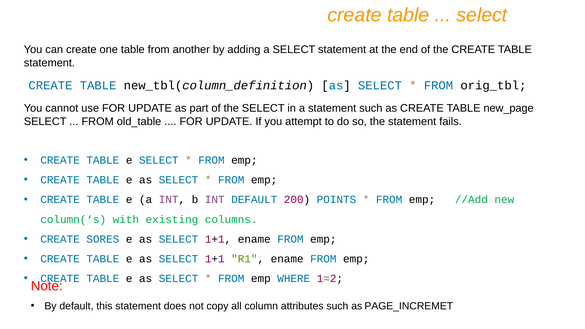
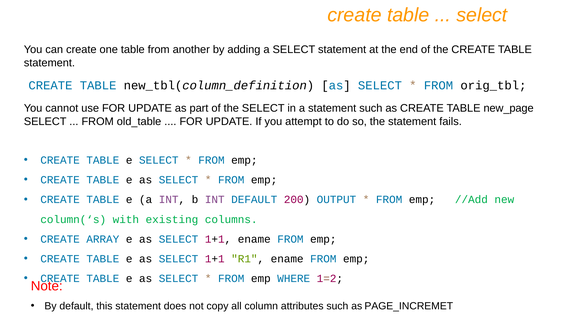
POINTS: POINTS -> OUTPUT
SORES: SORES -> ARRAY
